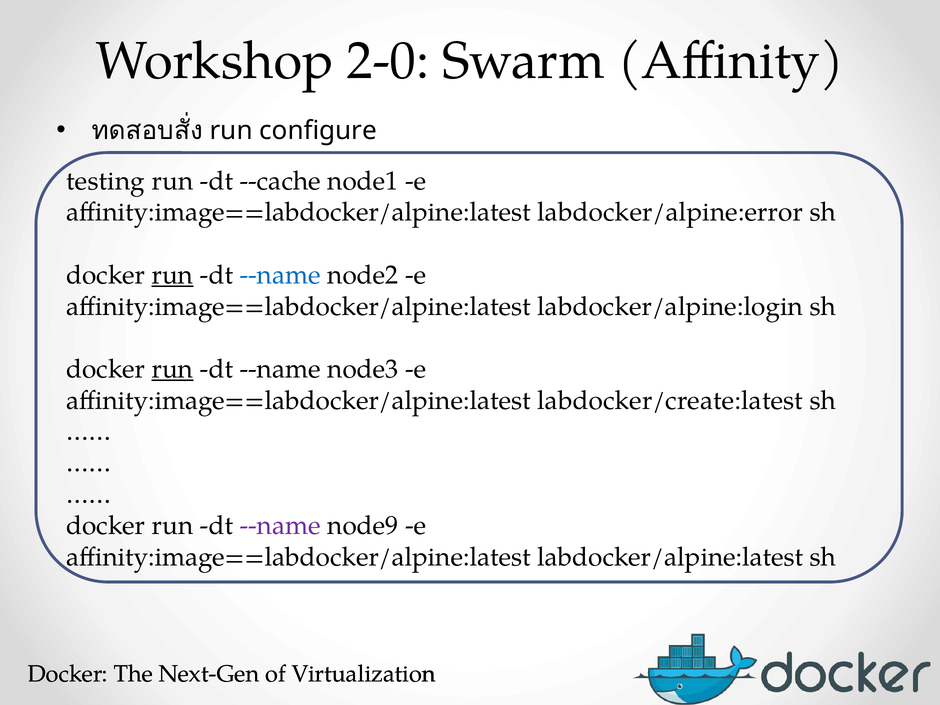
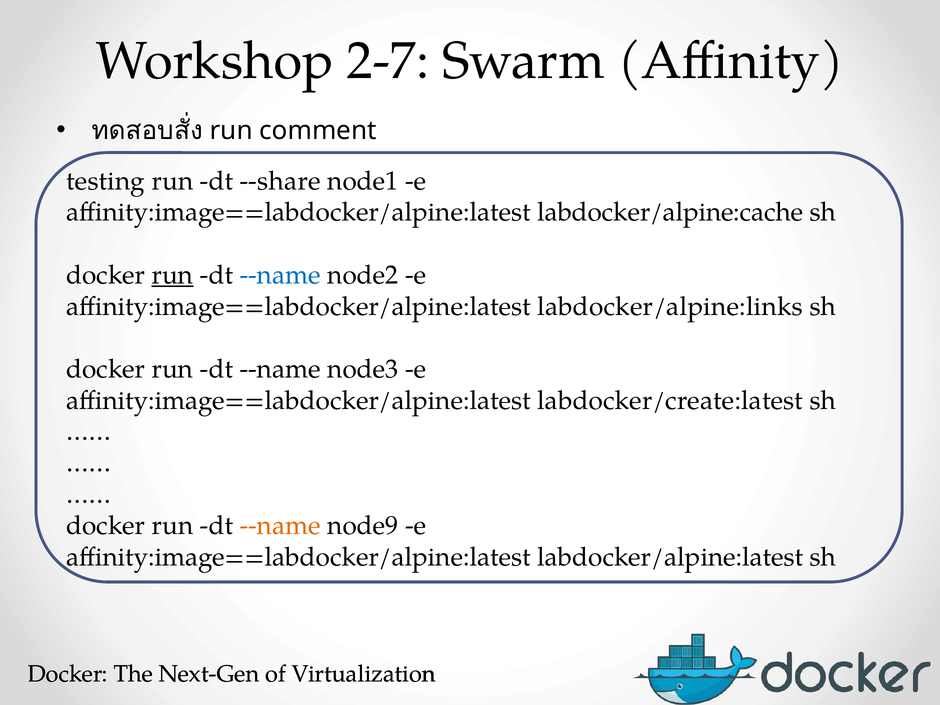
2-0: 2-0 -> 2-7
configure: configure -> comment
--cache: --cache -> --share
labdocker/alpine:error: labdocker/alpine:error -> labdocker/alpine:cache
labdocker/alpine:login: labdocker/alpine:login -> labdocker/alpine:links
run at (172, 369) underline: present -> none
--name at (280, 526) colour: purple -> orange
